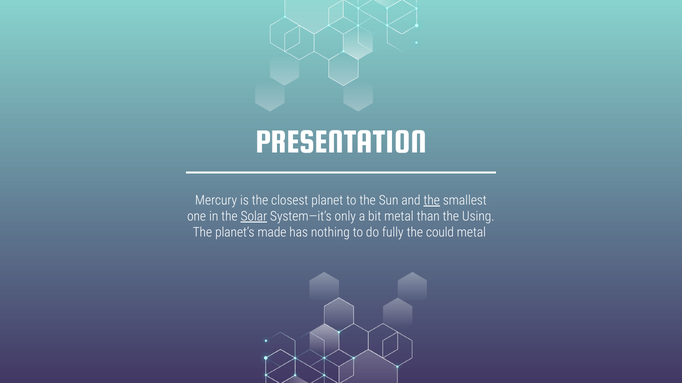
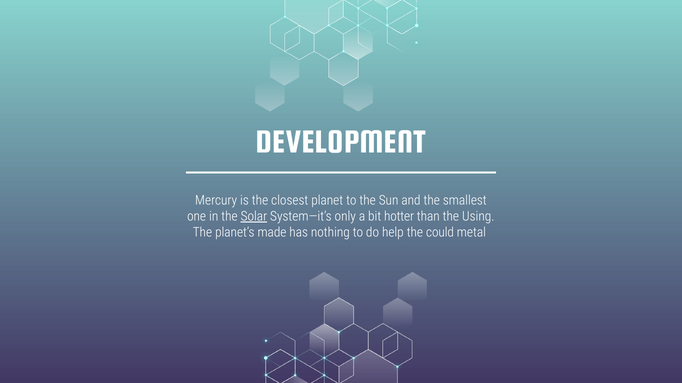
PRESENTATION: PRESENTATION -> DEVELOPMENT
the at (432, 201) underline: present -> none
bit metal: metal -> hotter
fully: fully -> help
